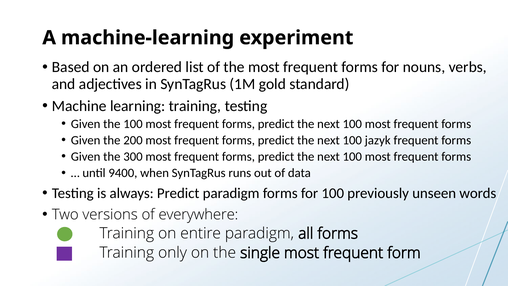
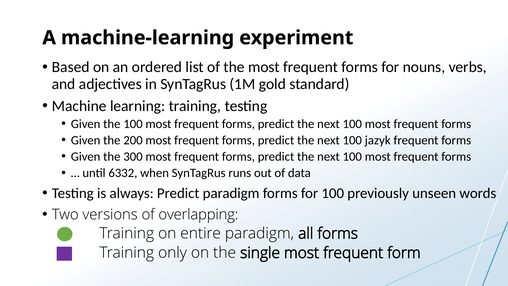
9400: 9400 -> 6332
everywhere: everywhere -> overlapping
